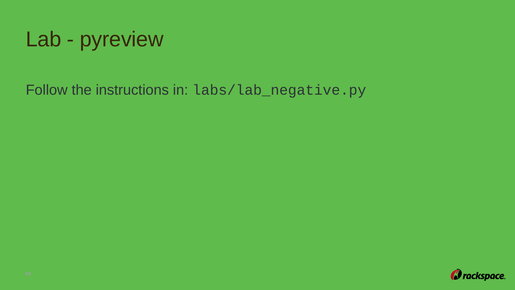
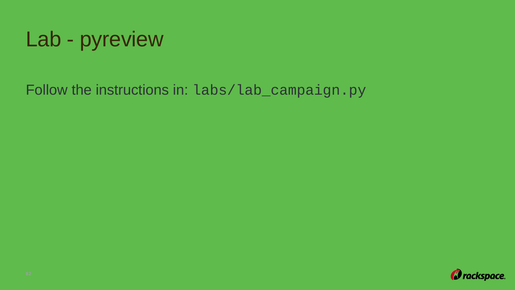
labs/lab_negative.py: labs/lab_negative.py -> labs/lab_campaign.py
